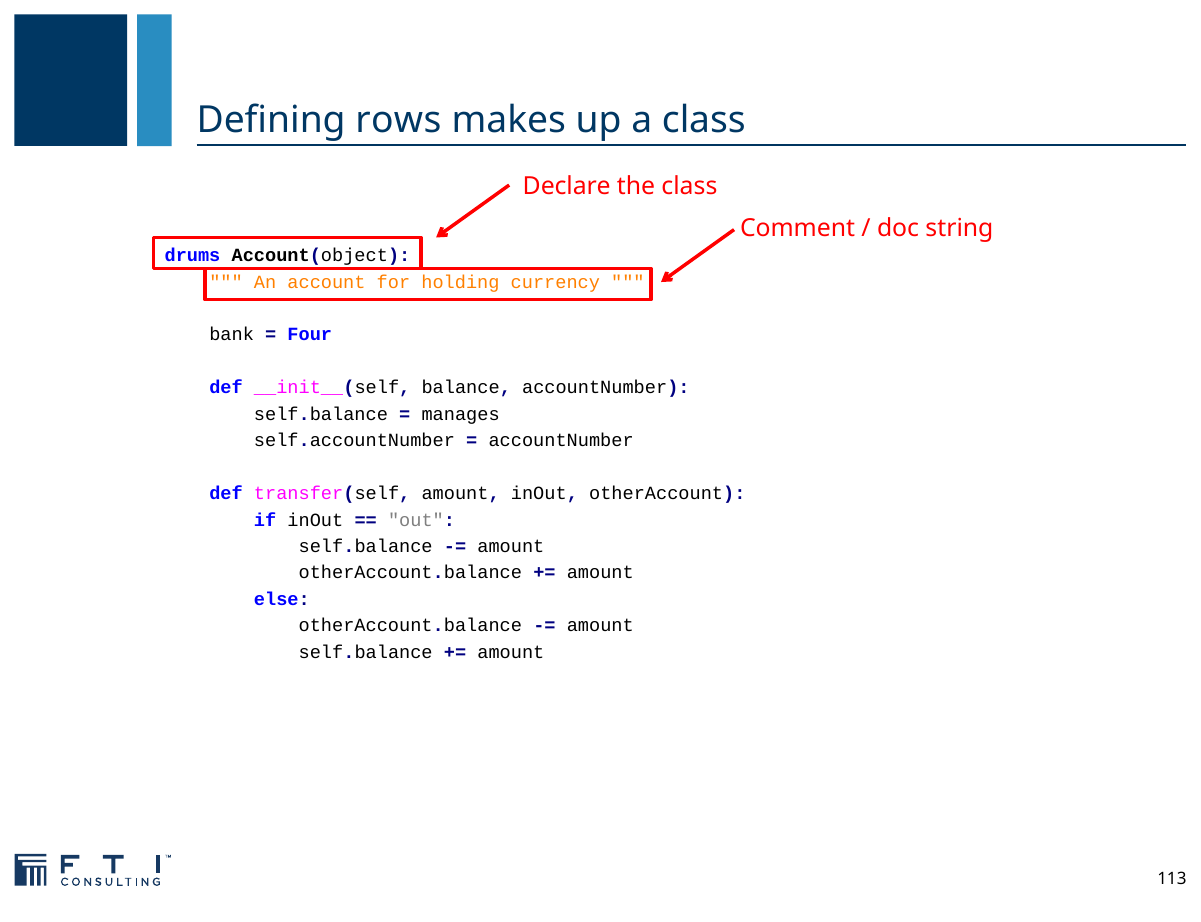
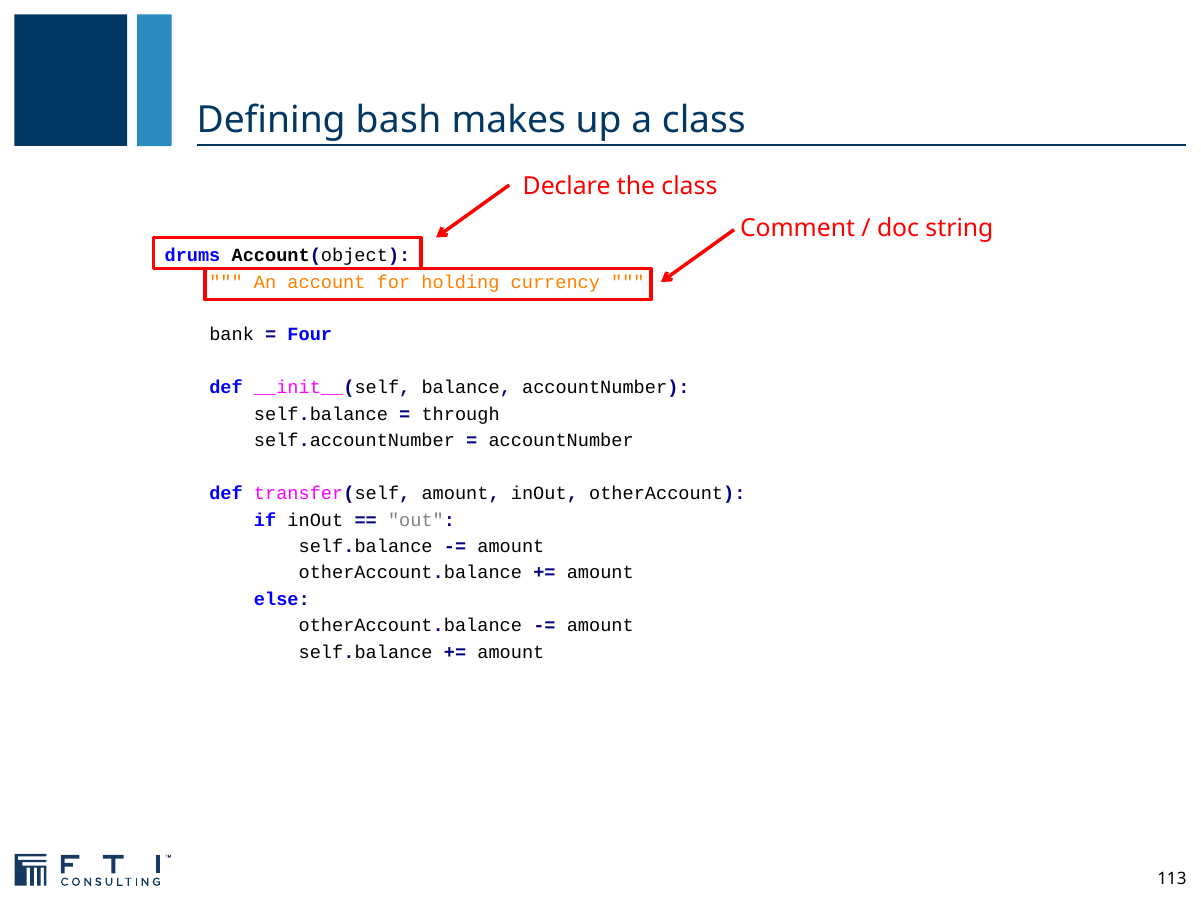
rows: rows -> bash
manages: manages -> through
